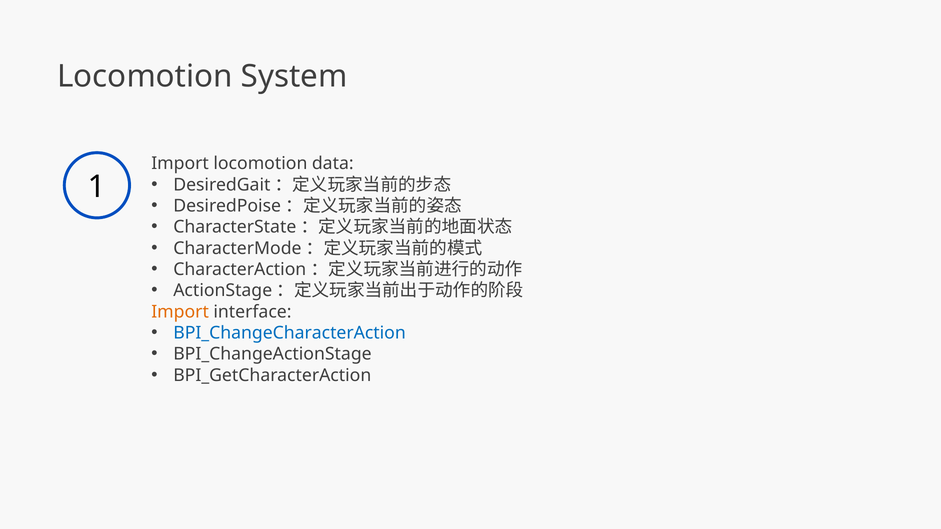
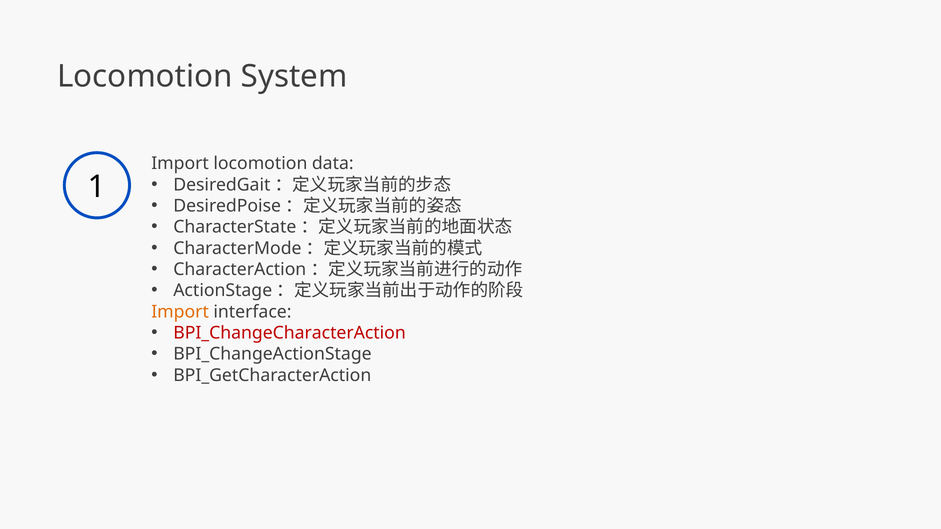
BPI_ChangeCharacterAction colour: blue -> red
